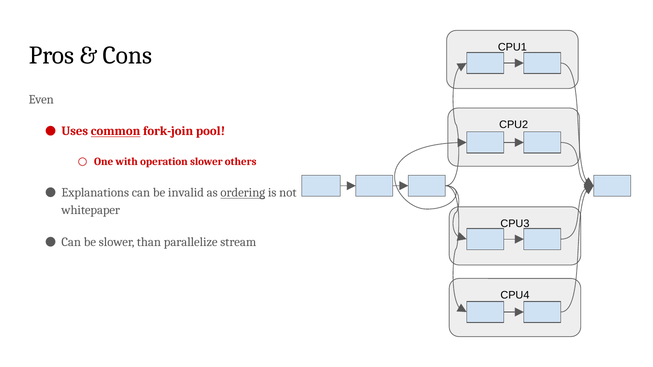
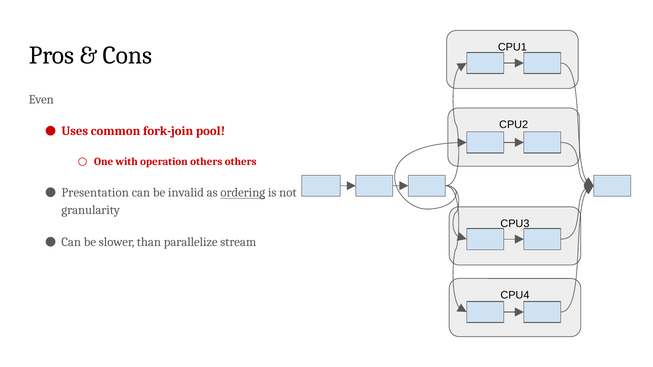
common underline: present -> none
operation slower: slower -> others
Explanations: Explanations -> Presentation
whitepaper: whitepaper -> granularity
